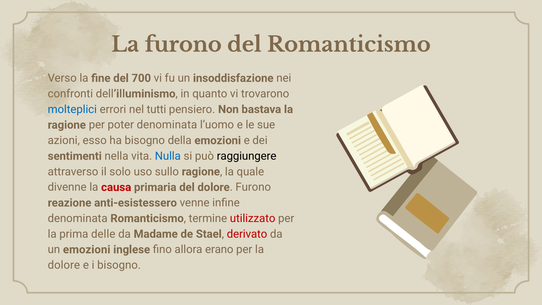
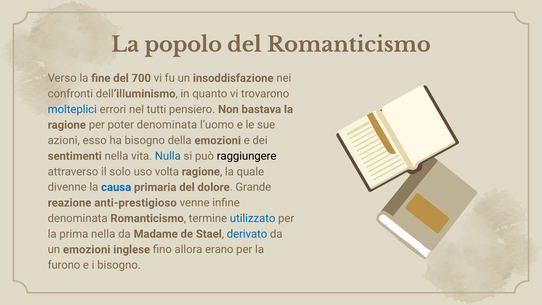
La furono: furono -> popolo
sullo: sullo -> volta
causa colour: red -> blue
dolore Furono: Furono -> Grande
anti-esistessero: anti-esistessero -> anti-prestigioso
utilizzato colour: red -> blue
prima delle: delle -> nella
derivato colour: red -> blue
dolore at (64, 265): dolore -> furono
